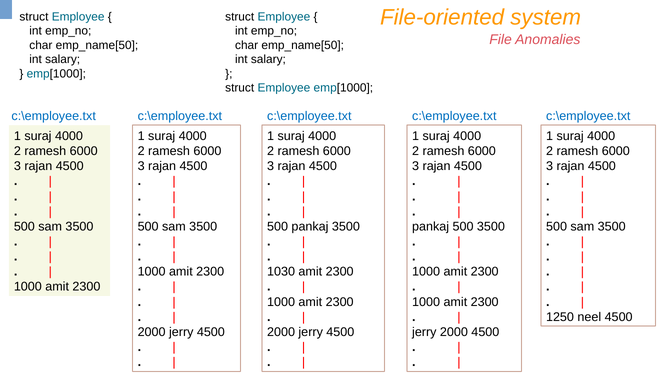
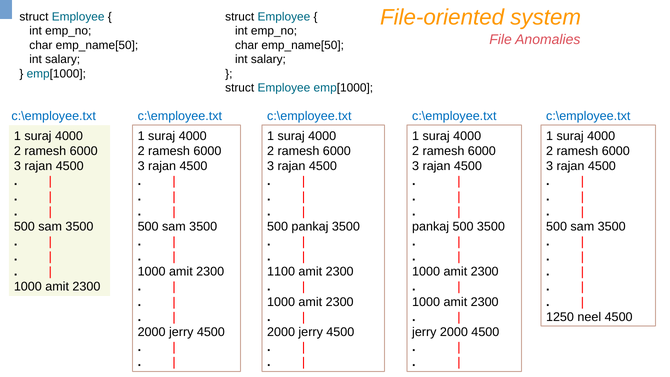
1030: 1030 -> 1100
